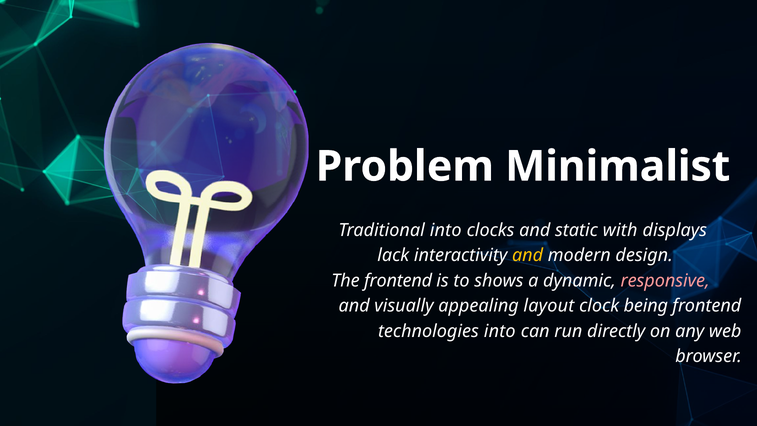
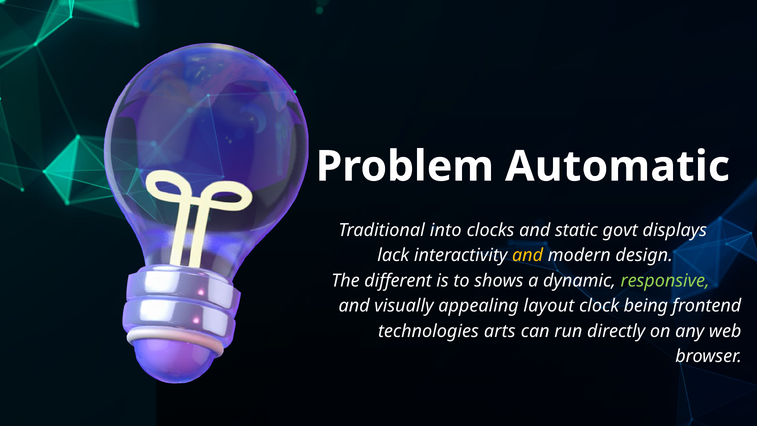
Minimalist: Minimalist -> Automatic
with: with -> govt
The frontend: frontend -> different
responsive colour: pink -> light green
technologies into: into -> arts
